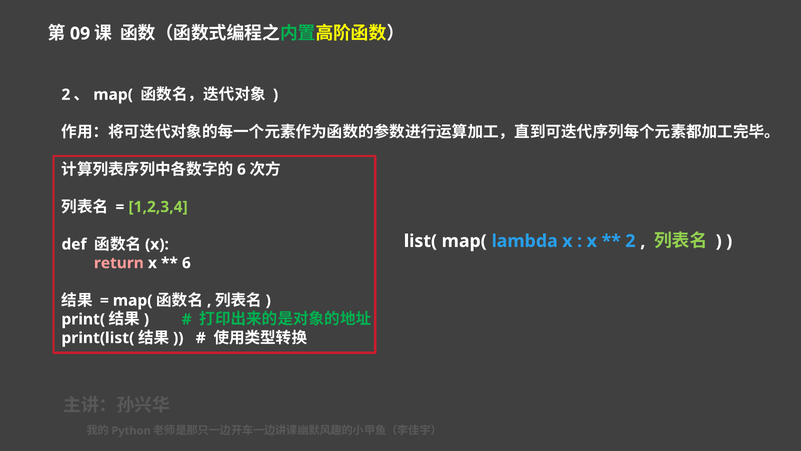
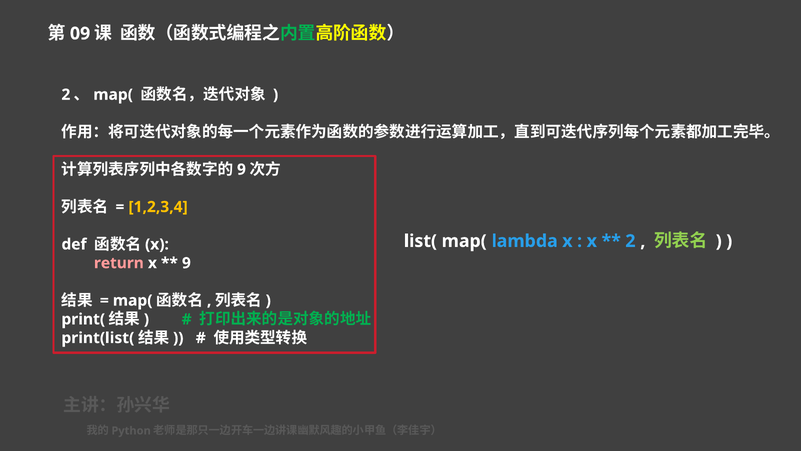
6 at (241, 169): 6 -> 9
1,2,3,4 colour: light green -> yellow
6 at (186, 263): 6 -> 9
